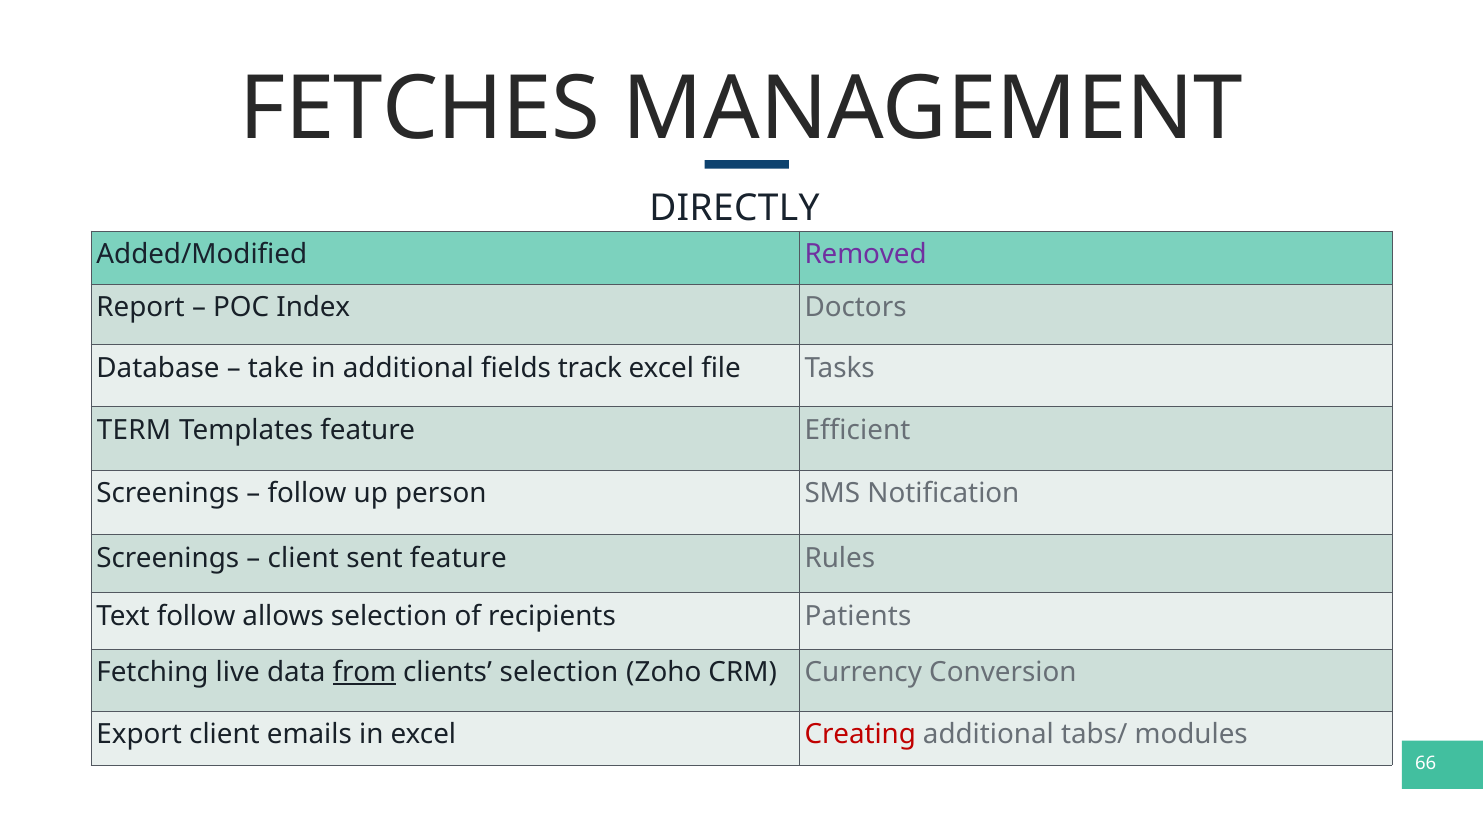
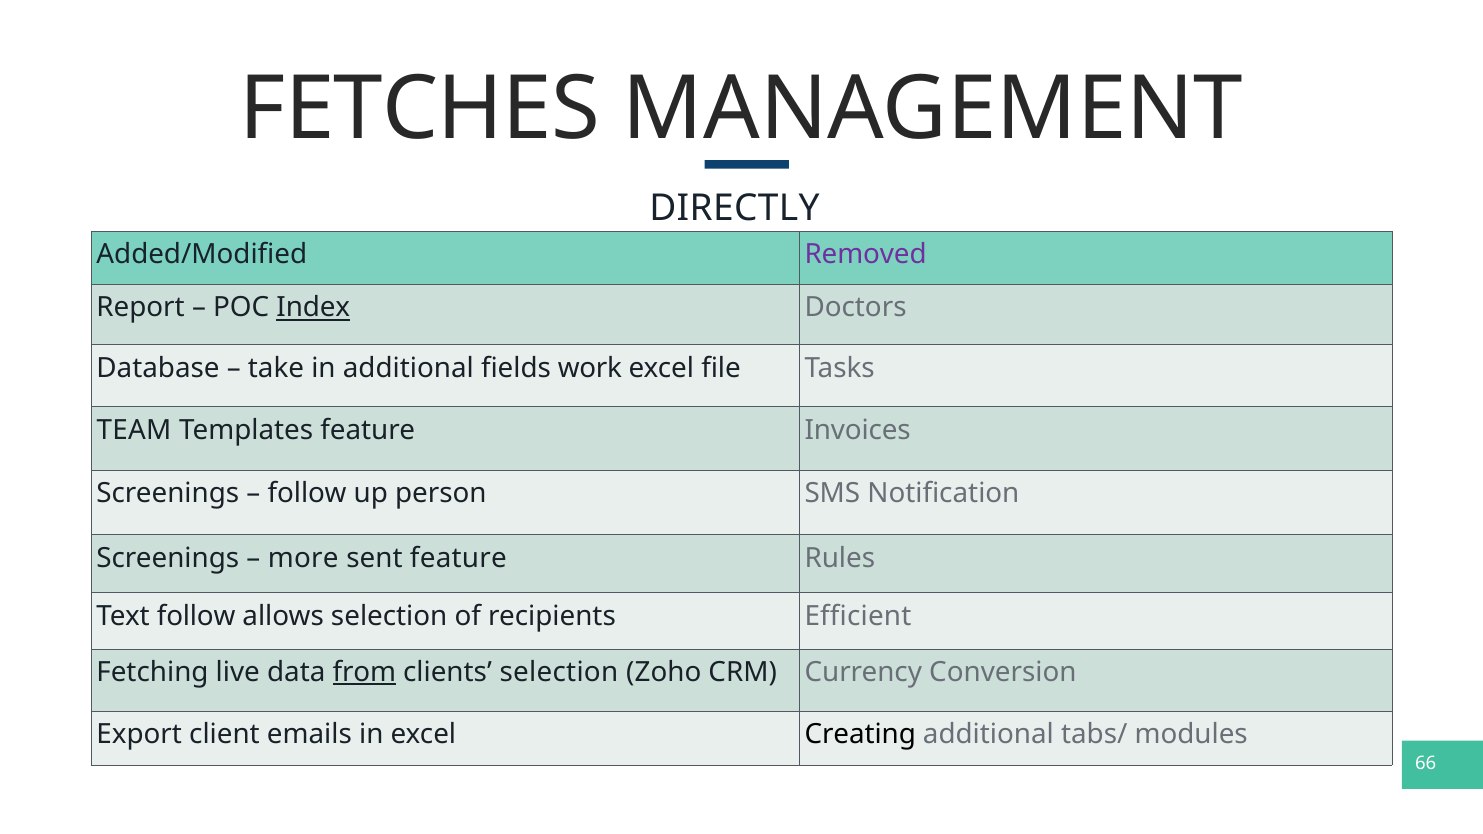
Index underline: none -> present
track: track -> work
TERM: TERM -> TEAM
Efficient: Efficient -> Invoices
client at (303, 558): client -> more
Patients: Patients -> Efficient
Creating colour: red -> black
